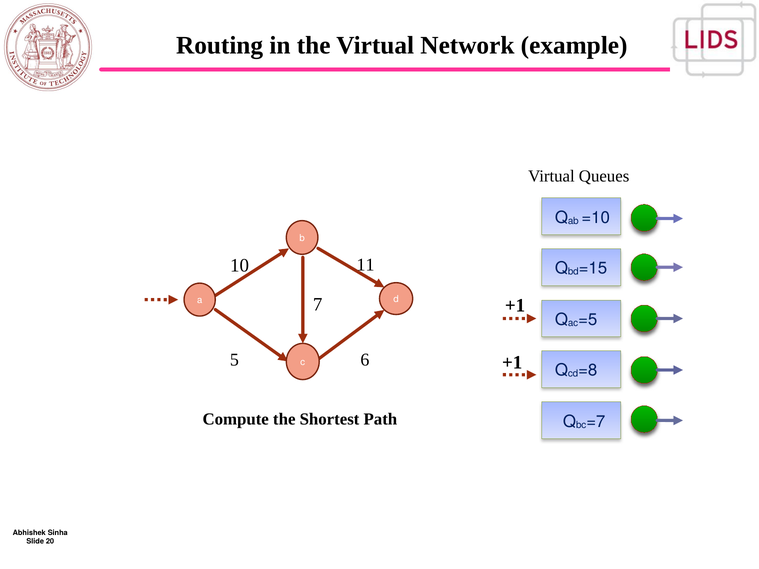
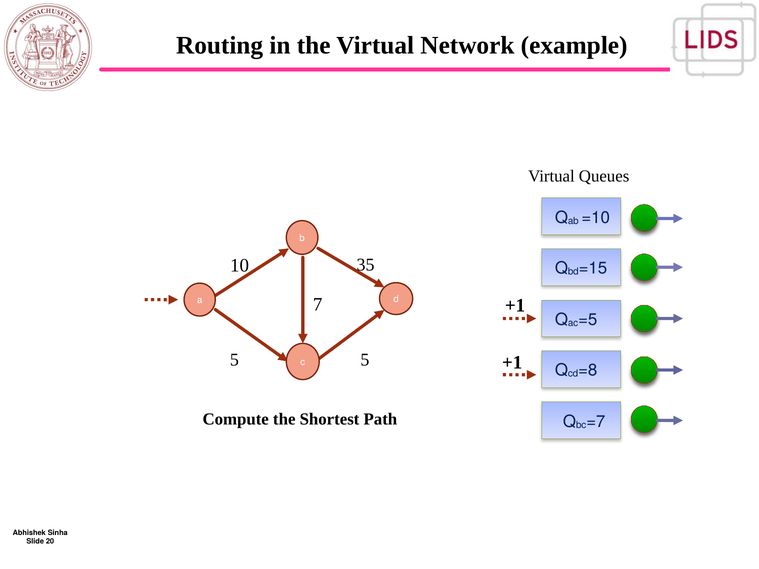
11: 11 -> 35
5 6: 6 -> 5
